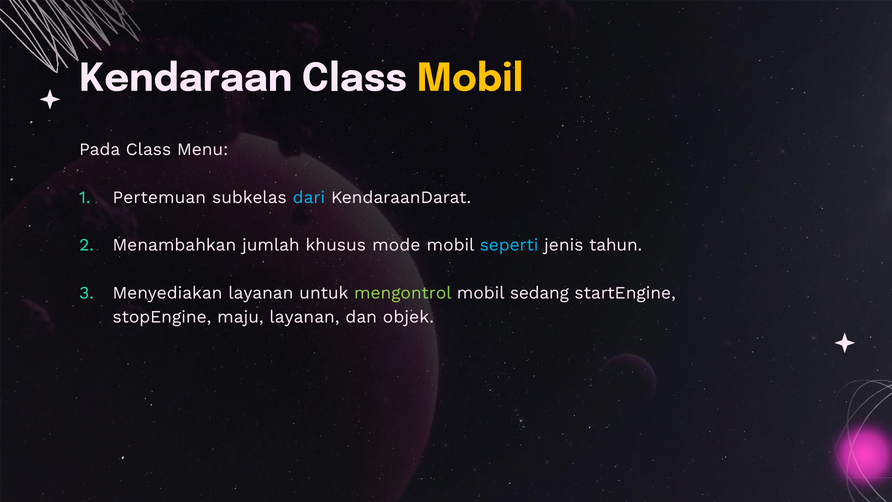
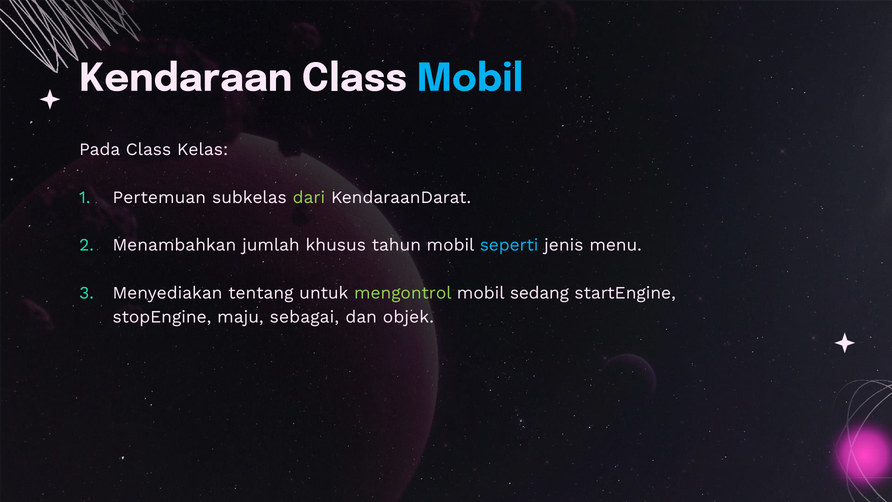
Mobil at (470, 78) colour: yellow -> light blue
Menu: Menu -> Kelas
dari colour: light blue -> light green
mode: mode -> tahun
tahun: tahun -> menu
Menyediakan layanan: layanan -> tentang
maju layanan: layanan -> sebagai
